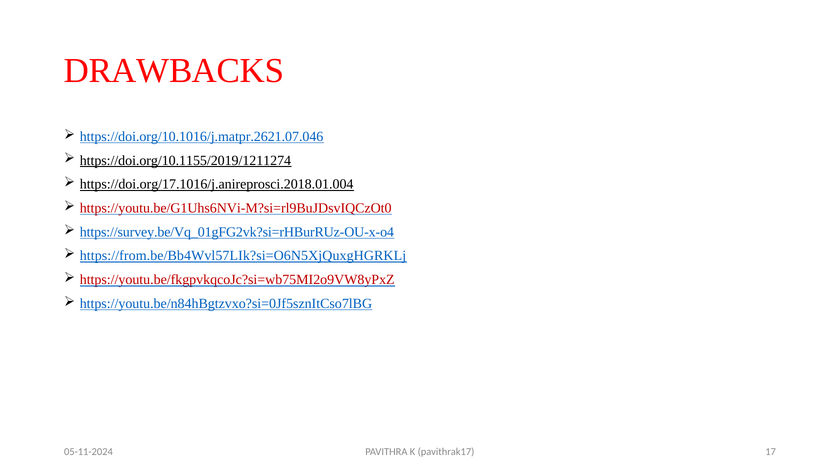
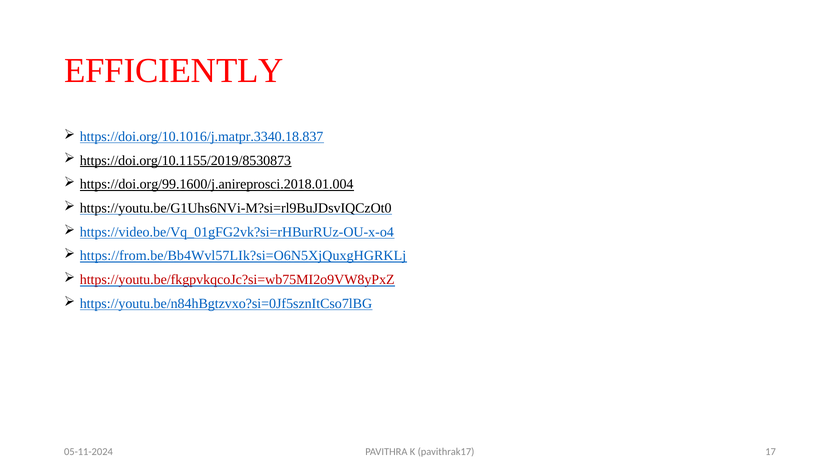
DRAWBACKS: DRAWBACKS -> EFFICIENTLY
https://doi.org/10.1016/j.matpr.2621.07.046: https://doi.org/10.1016/j.matpr.2621.07.046 -> https://doi.org/10.1016/j.matpr.3340.18.837
https://doi.org/10.1155/2019/1211274: https://doi.org/10.1155/2019/1211274 -> https://doi.org/10.1155/2019/8530873
https://doi.org/17.1016/j.anireprosci.2018.01.004: https://doi.org/17.1016/j.anireprosci.2018.01.004 -> https://doi.org/99.1600/j.anireprosci.2018.01.004
https://youtu.be/G1Uhs6NVi-M?si=rl9BuJDsvIQCzOt0 colour: red -> black
https://survey.be/Vq_01gFG2vk?si=rHBurRUz-OU-x-o4: https://survey.be/Vq_01gFG2vk?si=rHBurRUz-OU-x-o4 -> https://video.be/Vq_01gFG2vk?si=rHBurRUz-OU-x-o4
